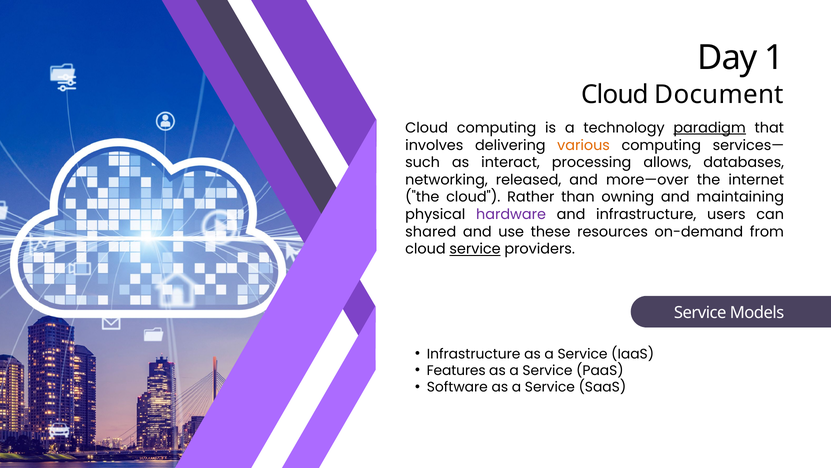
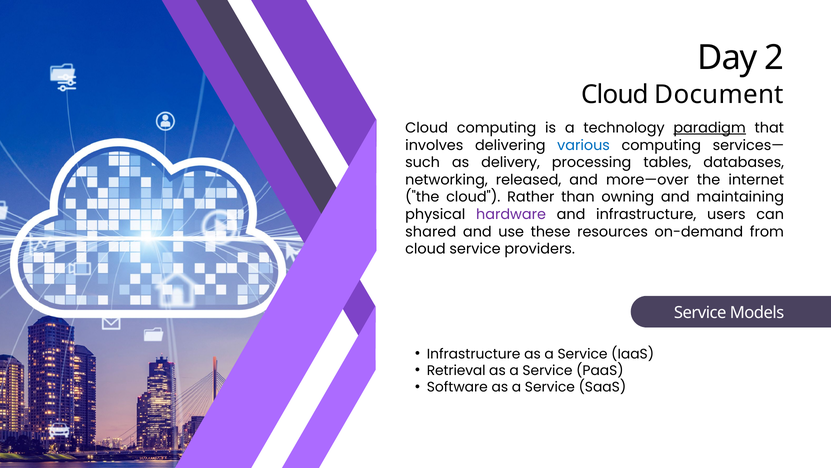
1: 1 -> 2
various colour: orange -> blue
interact: interact -> delivery
allows: allows -> tables
service at (475, 249) underline: present -> none
Features: Features -> Retrieval
